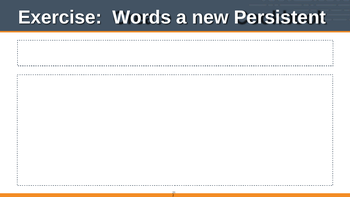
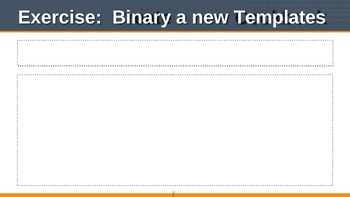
Words: Words -> Binary
Persistent: Persistent -> Templates
